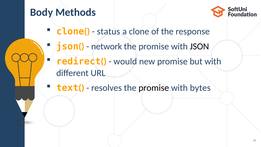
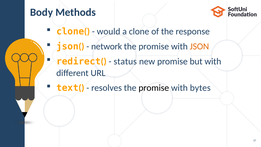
status: status -> would
JSON colour: black -> orange
would: would -> status
